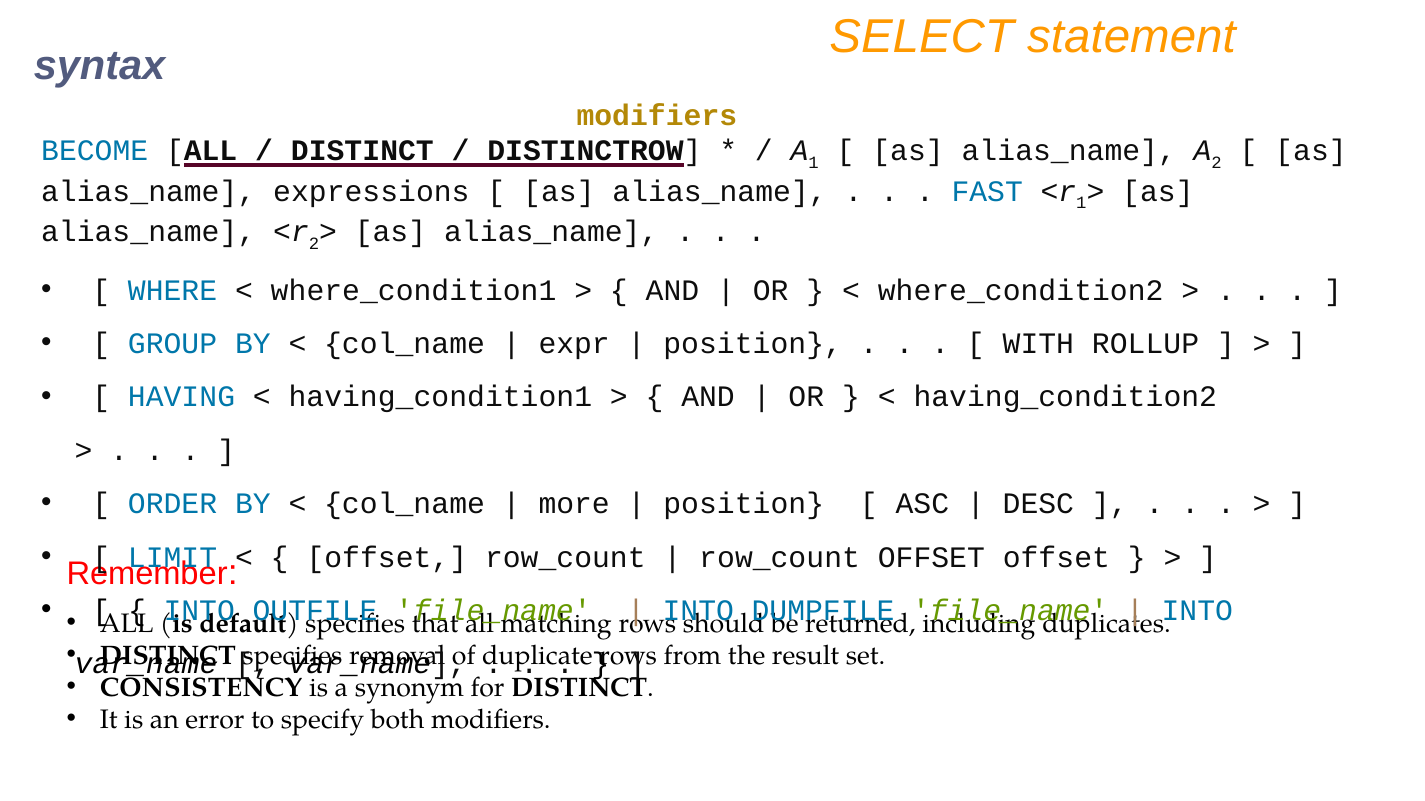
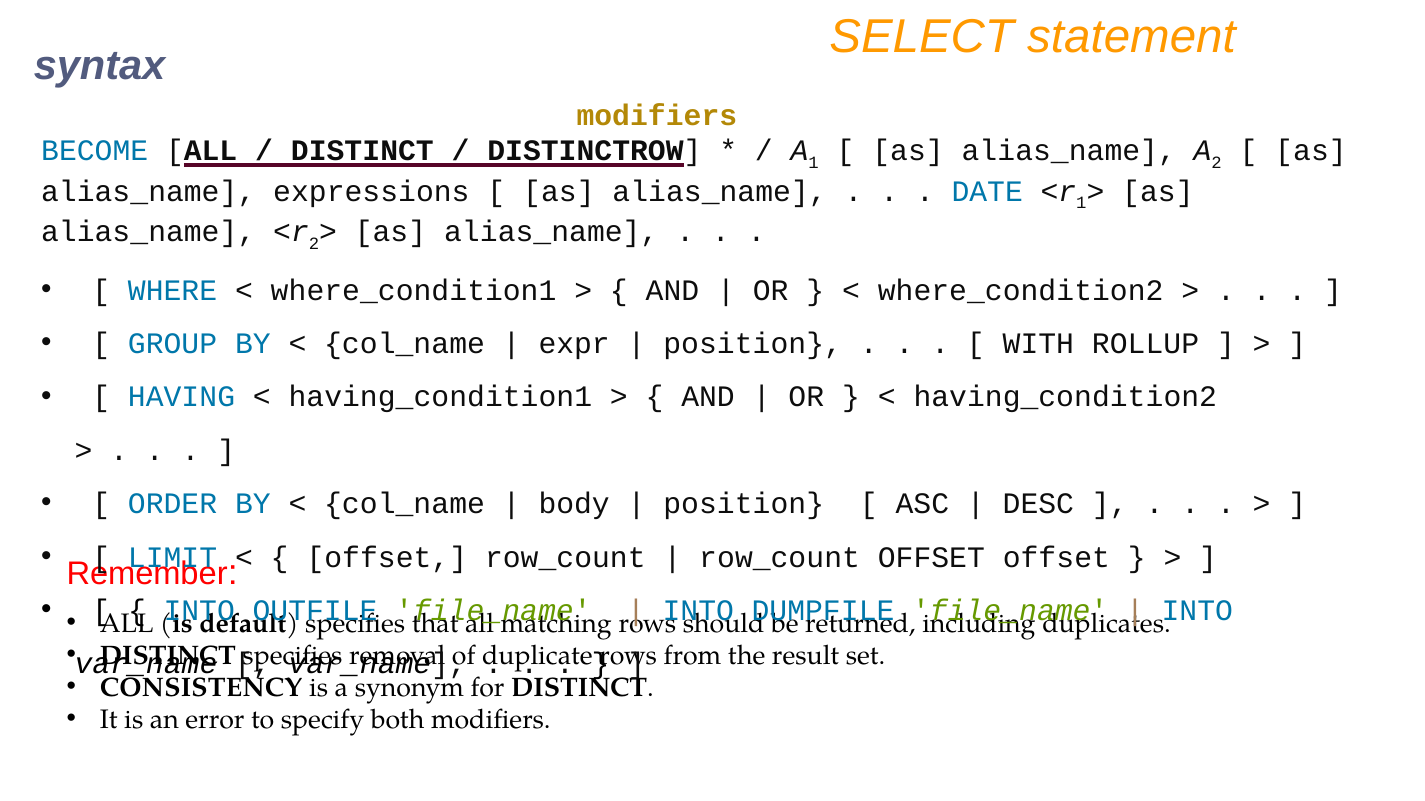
FAST: FAST -> DATE
more: more -> body
